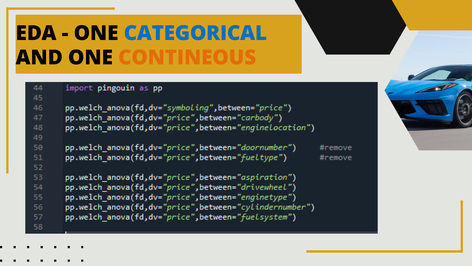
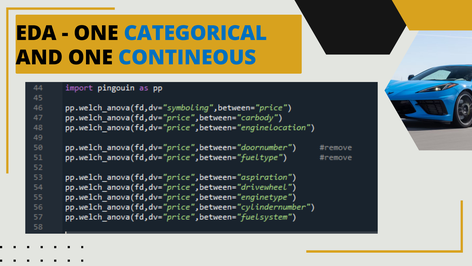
CONTINEOUS colour: orange -> blue
